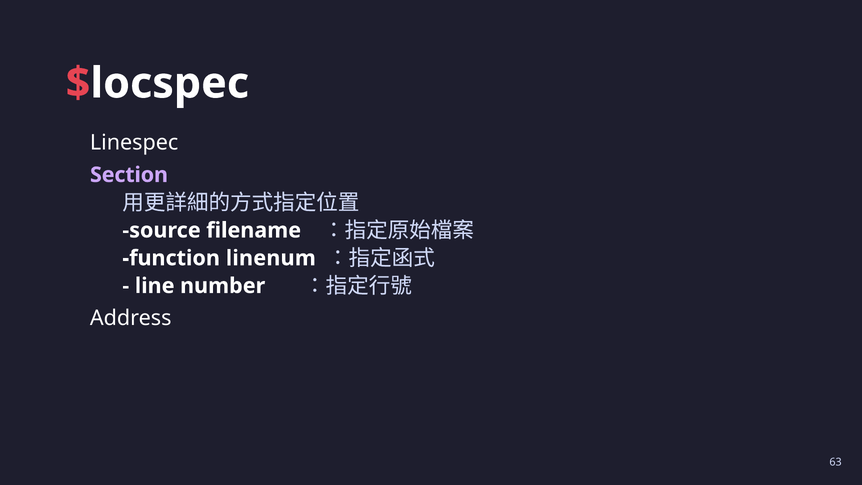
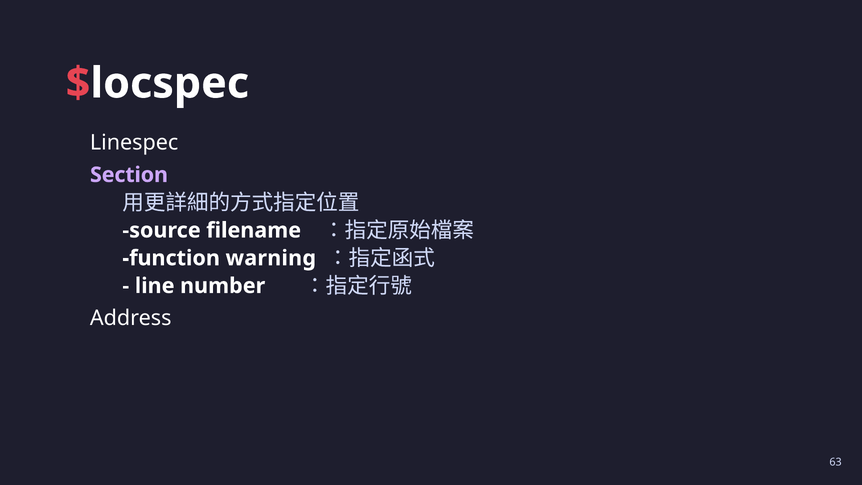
linenum: linenum -> warning
